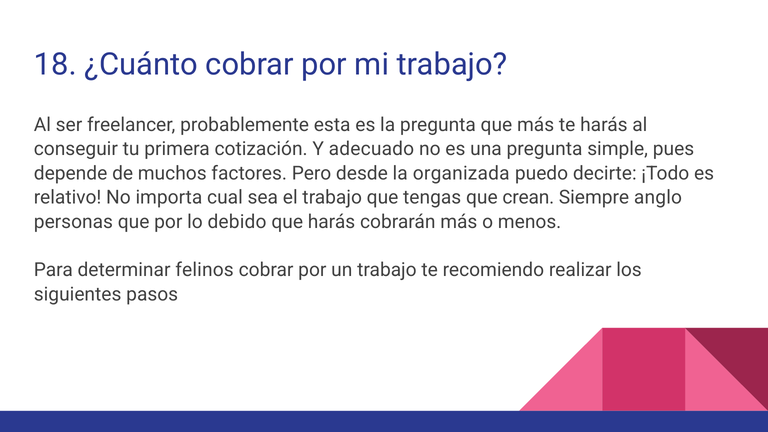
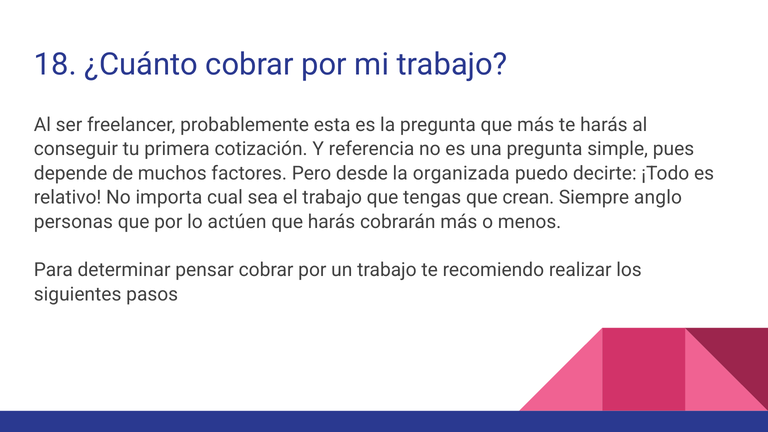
adecuado: adecuado -> referencia
debido: debido -> actúen
felinos: felinos -> pensar
